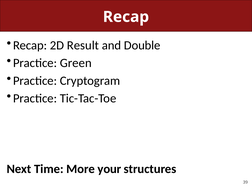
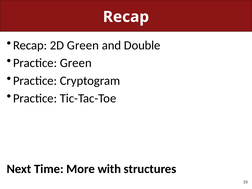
2D Result: Result -> Green
your: your -> with
